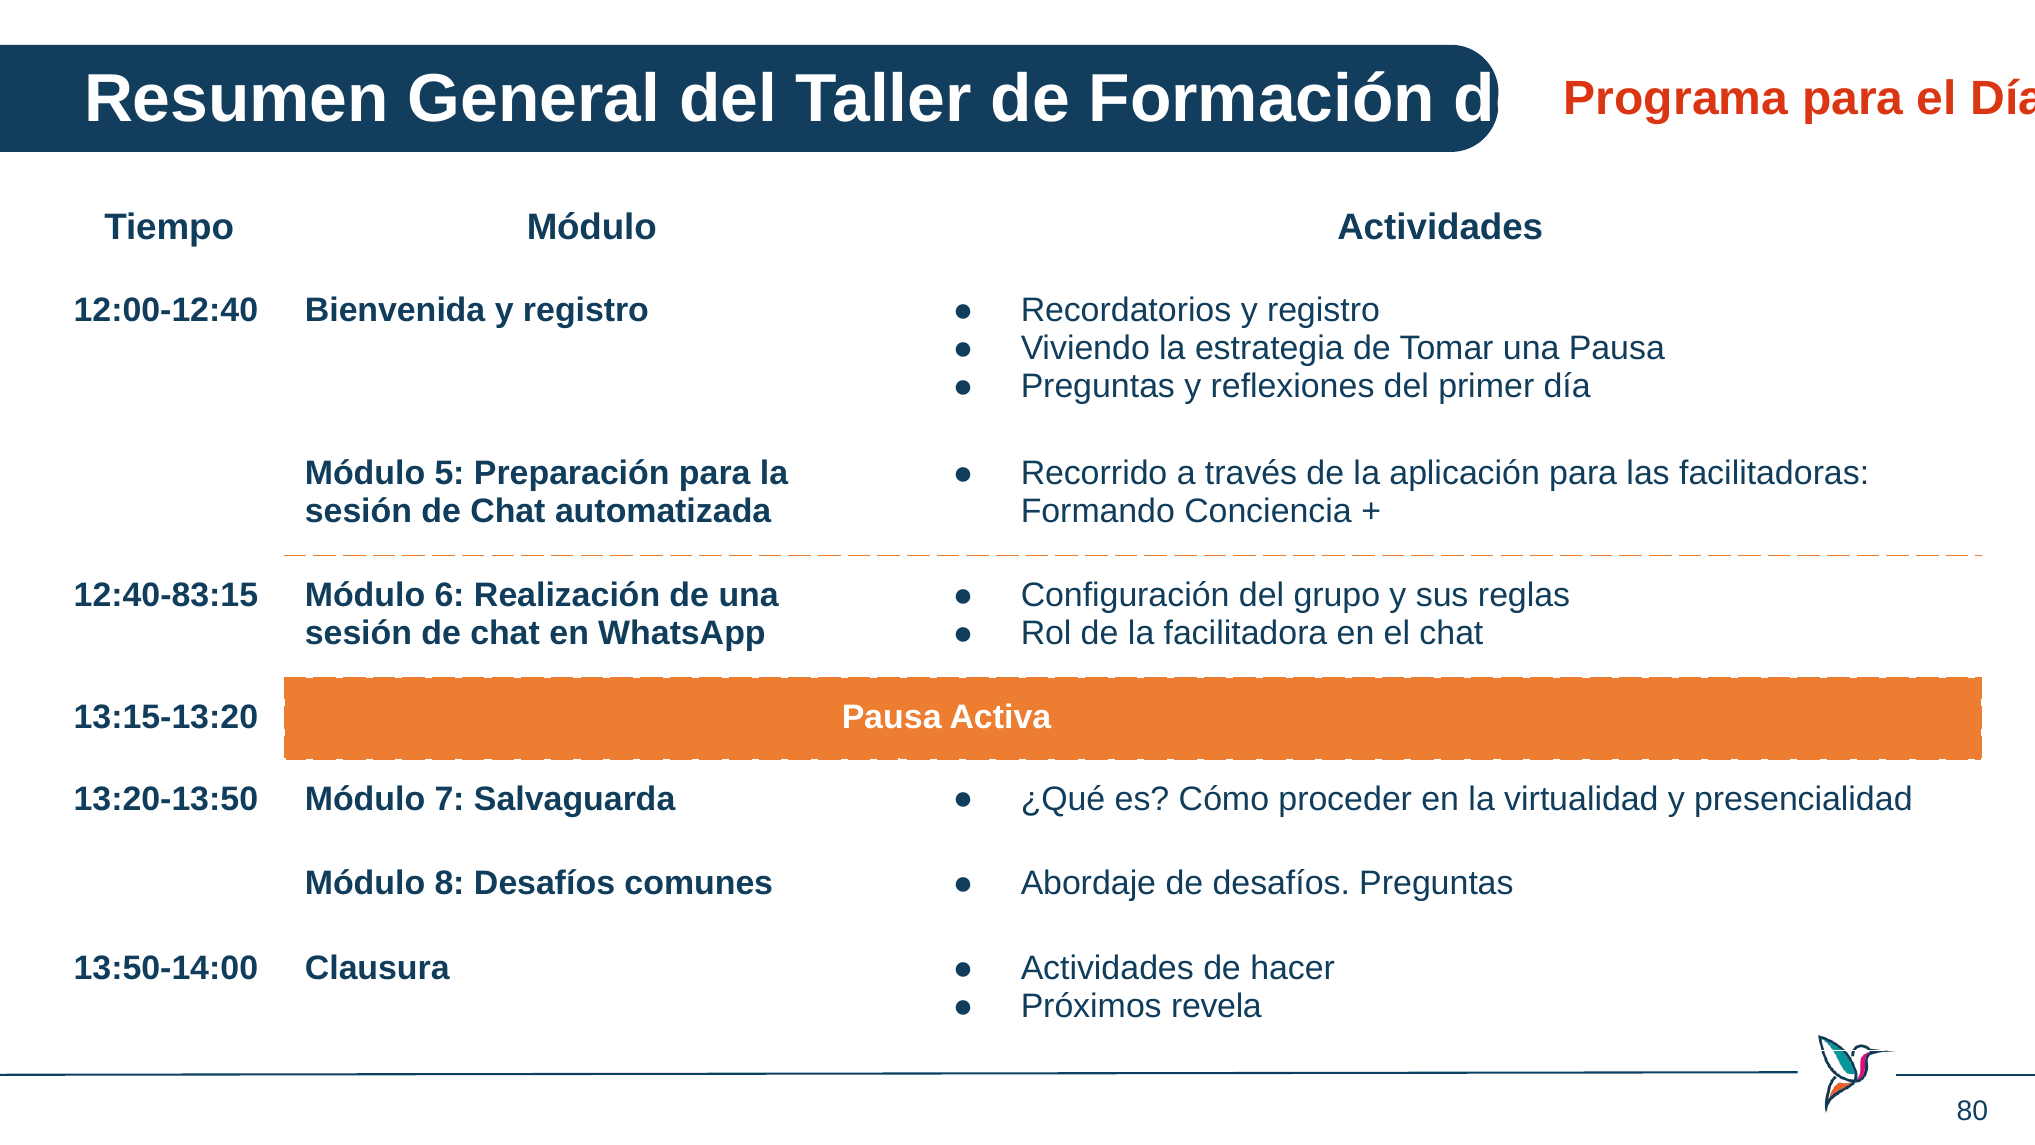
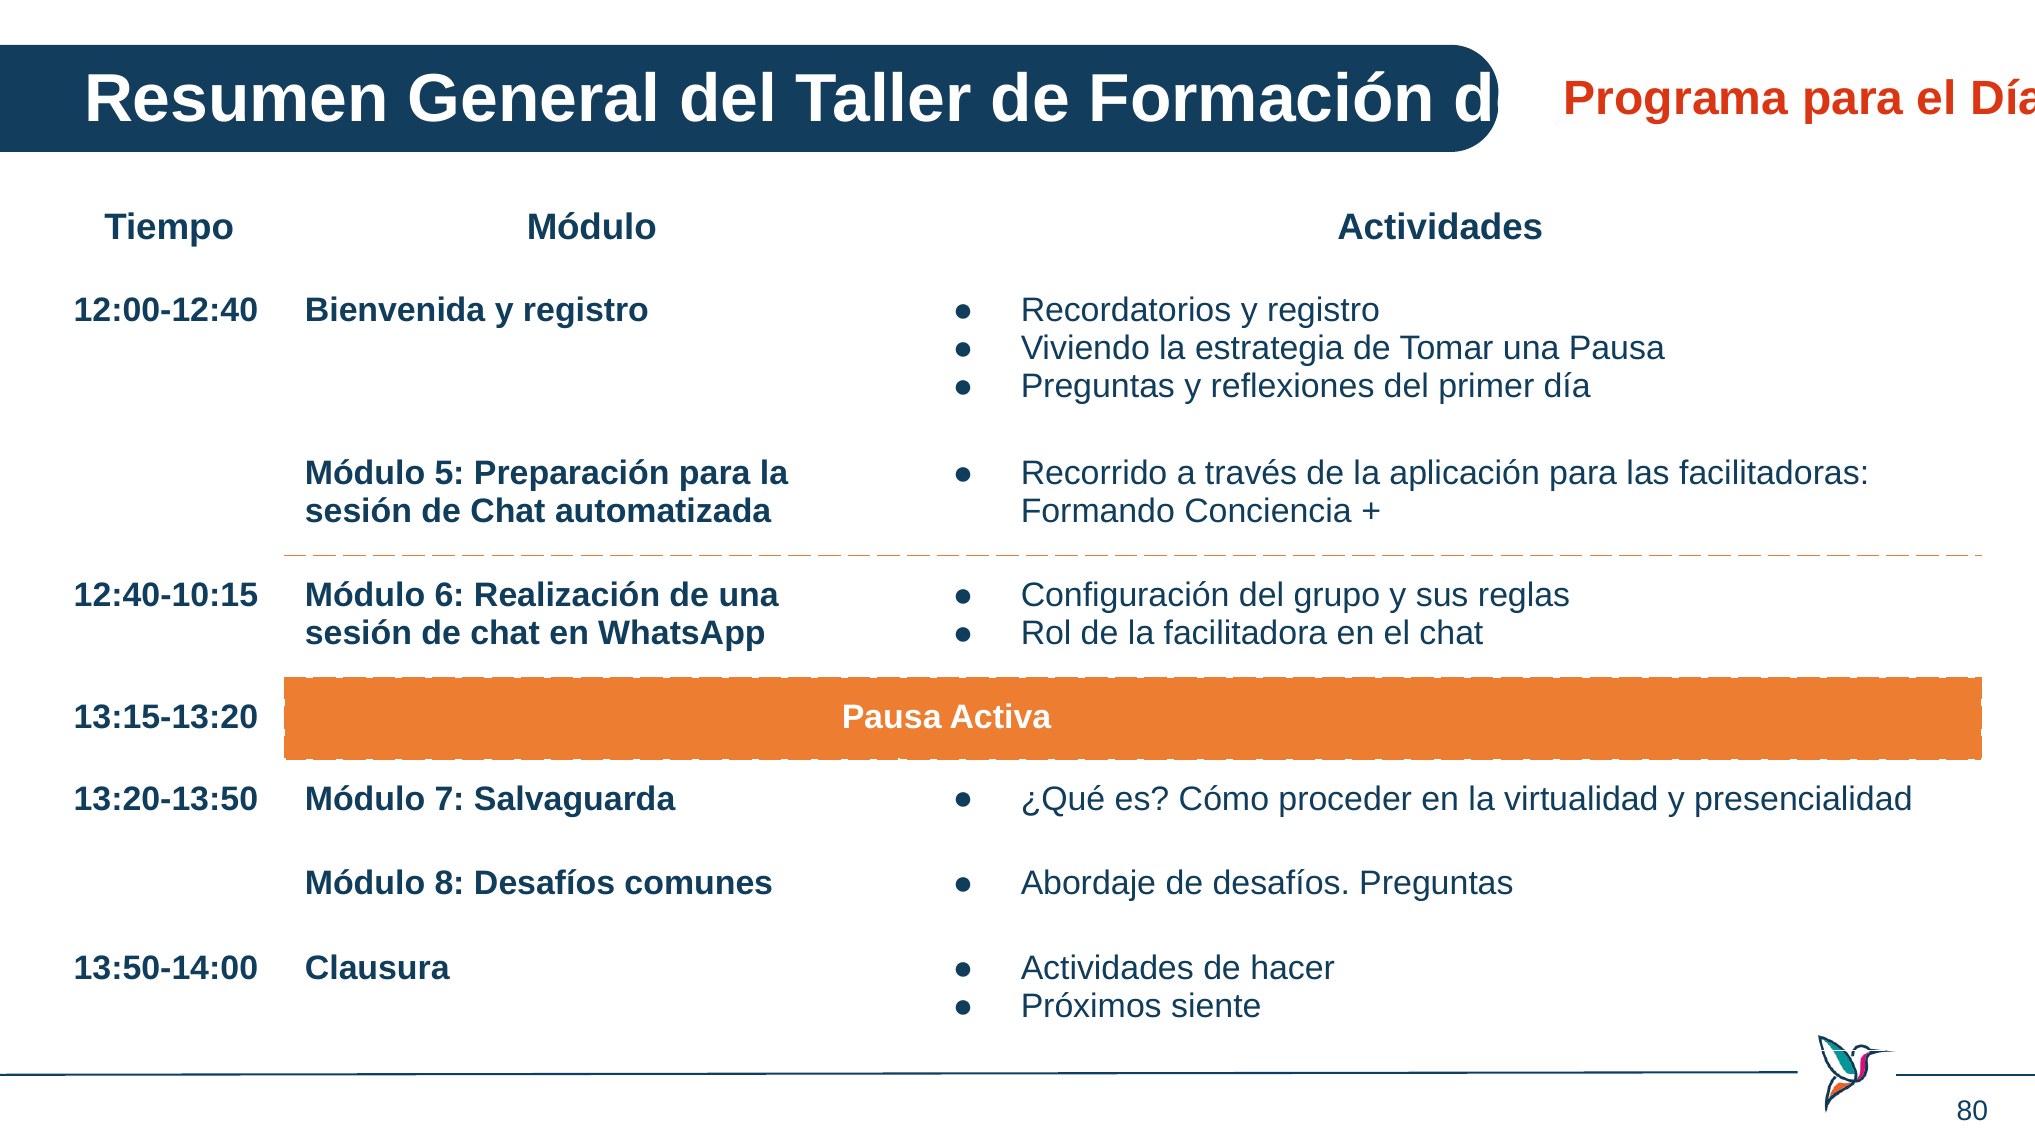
12:40-83:15: 12:40-83:15 -> 12:40-10:15
revela: revela -> siente
